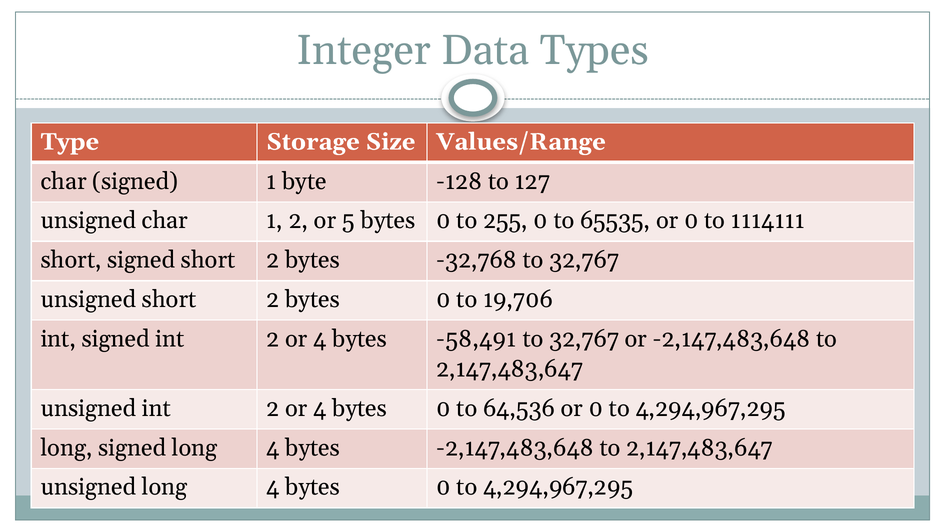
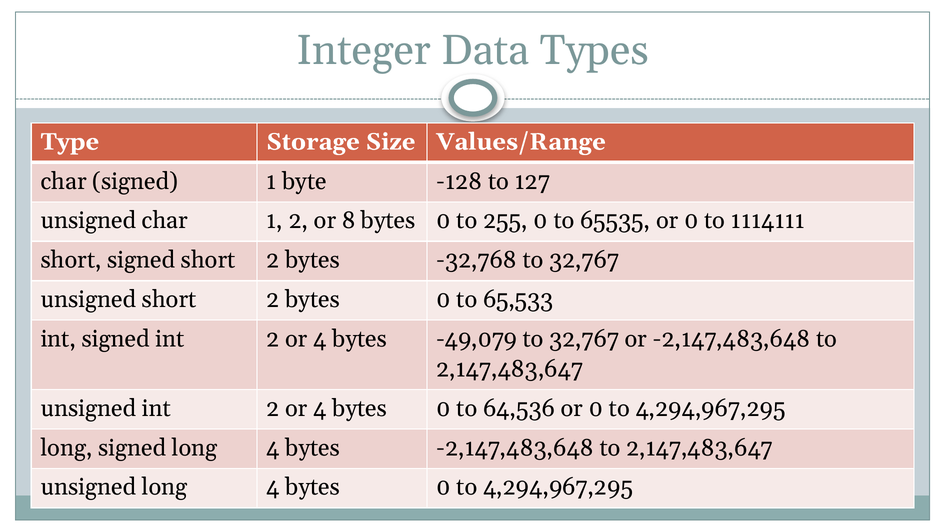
5: 5 -> 8
19,706: 19,706 -> 65,533
-58,491: -58,491 -> -49,079
